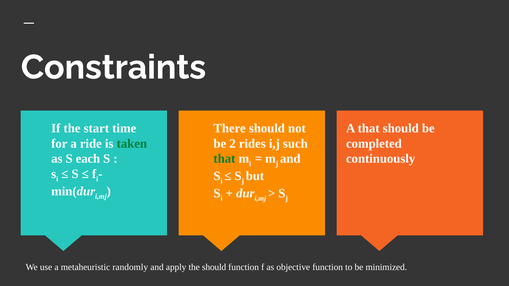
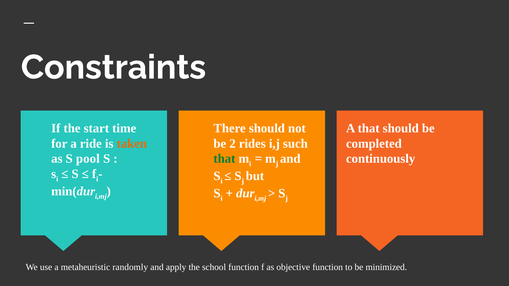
taken colour: green -> orange
each: each -> pool
the should: should -> school
